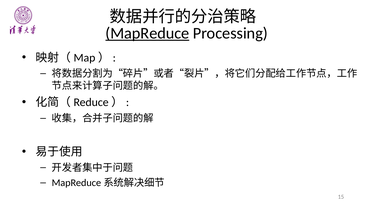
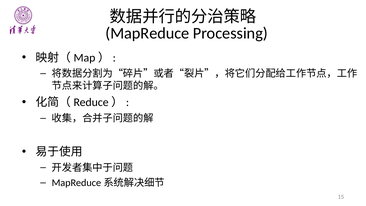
MapReduce underline: present -> none
